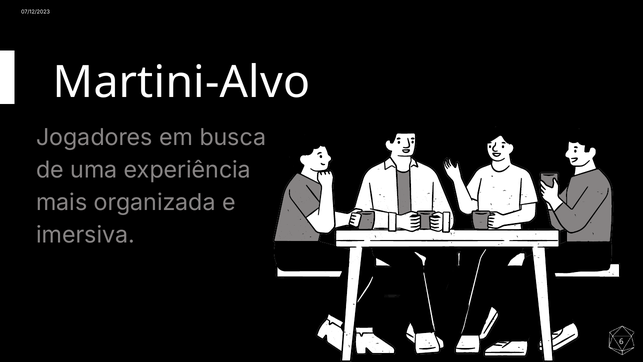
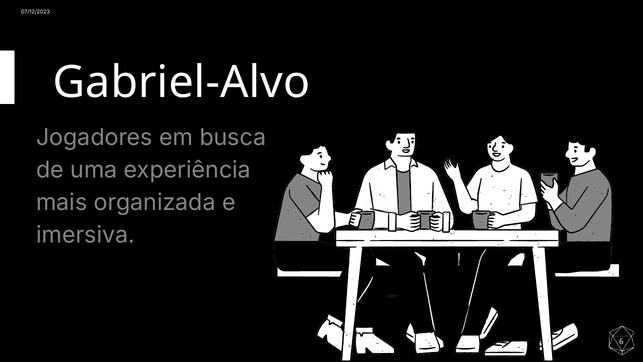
Martini-Alvo: Martini-Alvo -> Gabriel-Alvo
